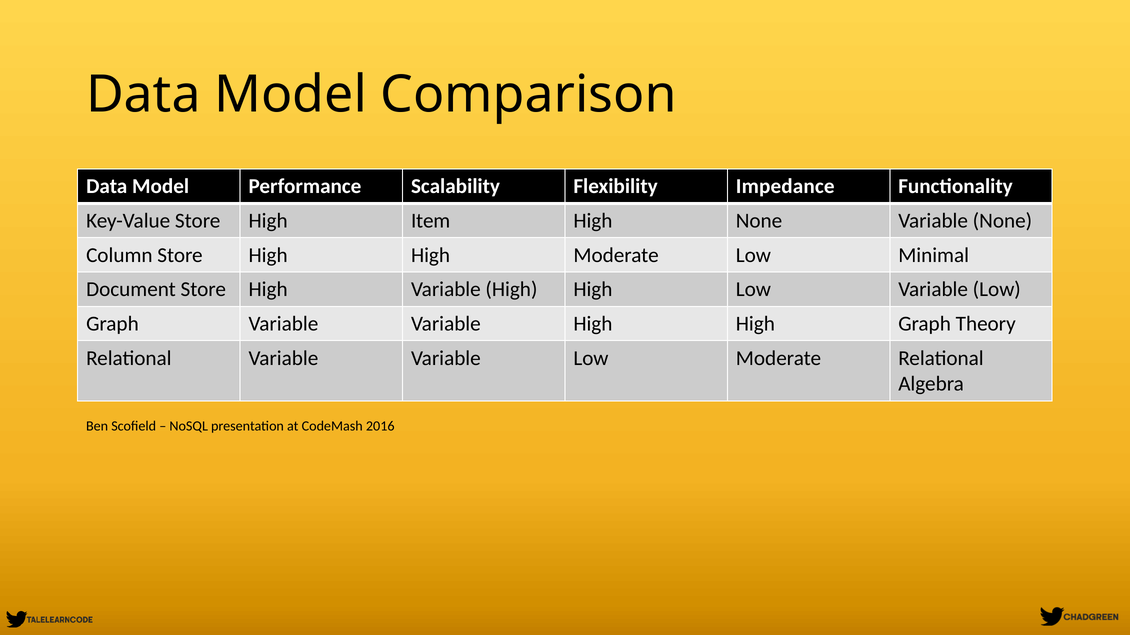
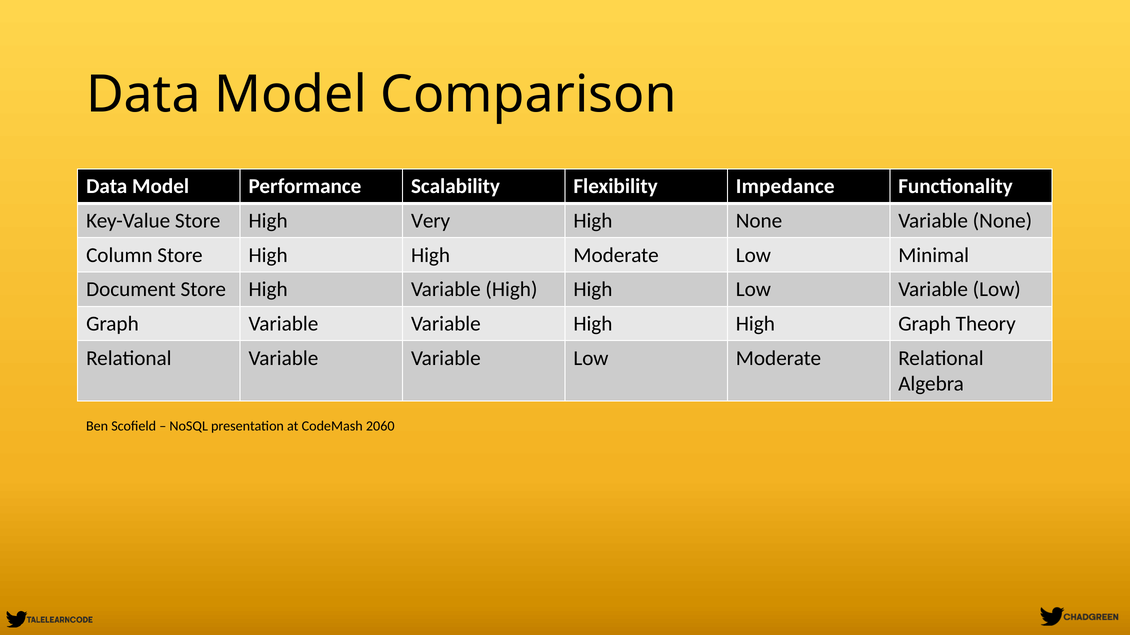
Item: Item -> Very
2016: 2016 -> 2060
